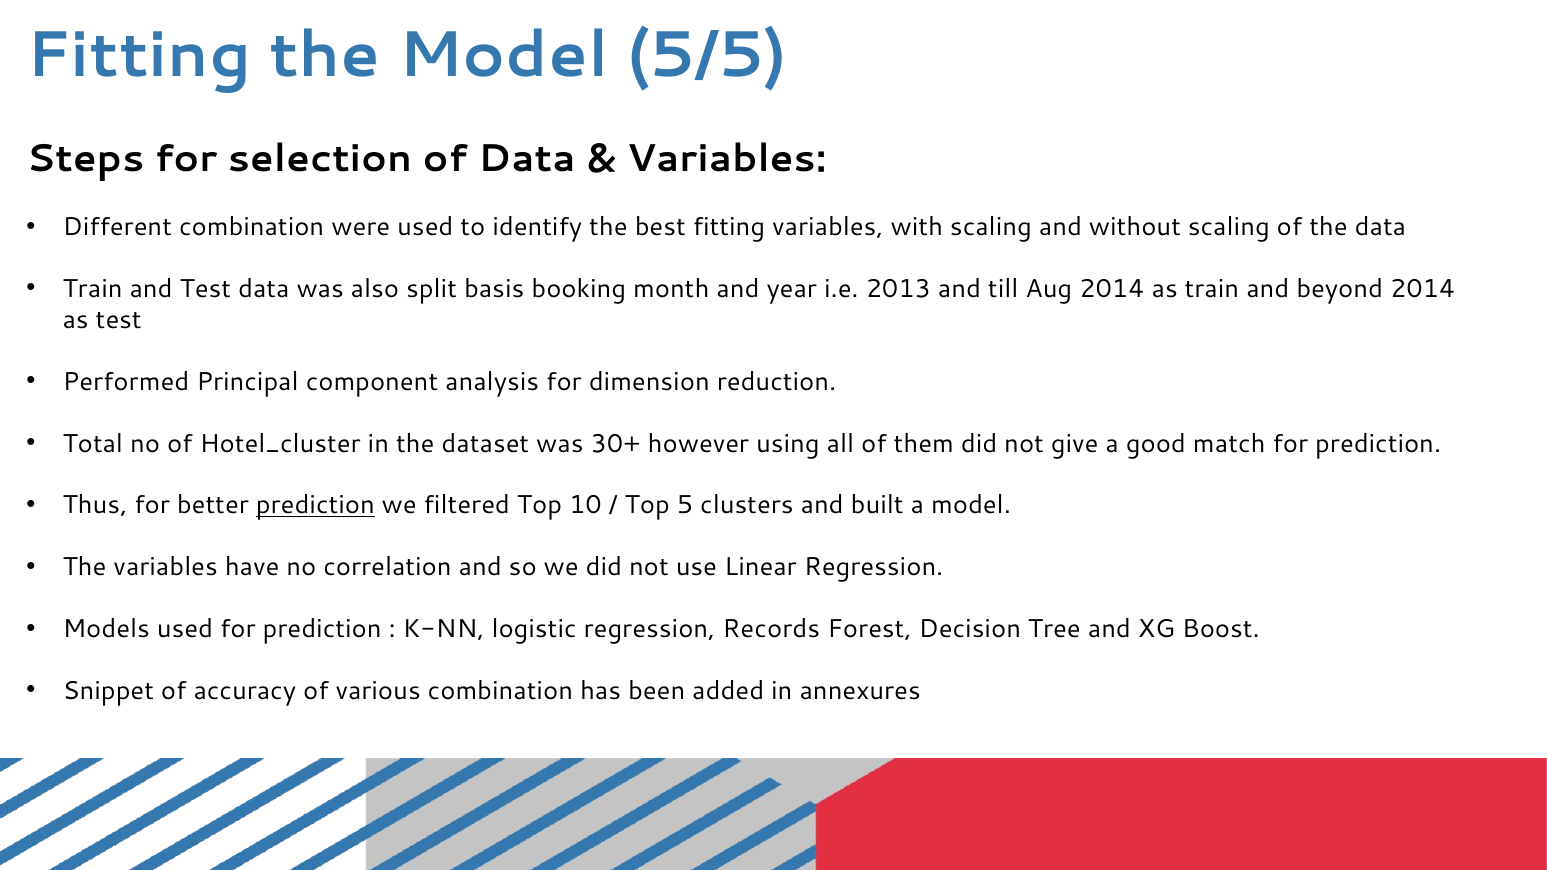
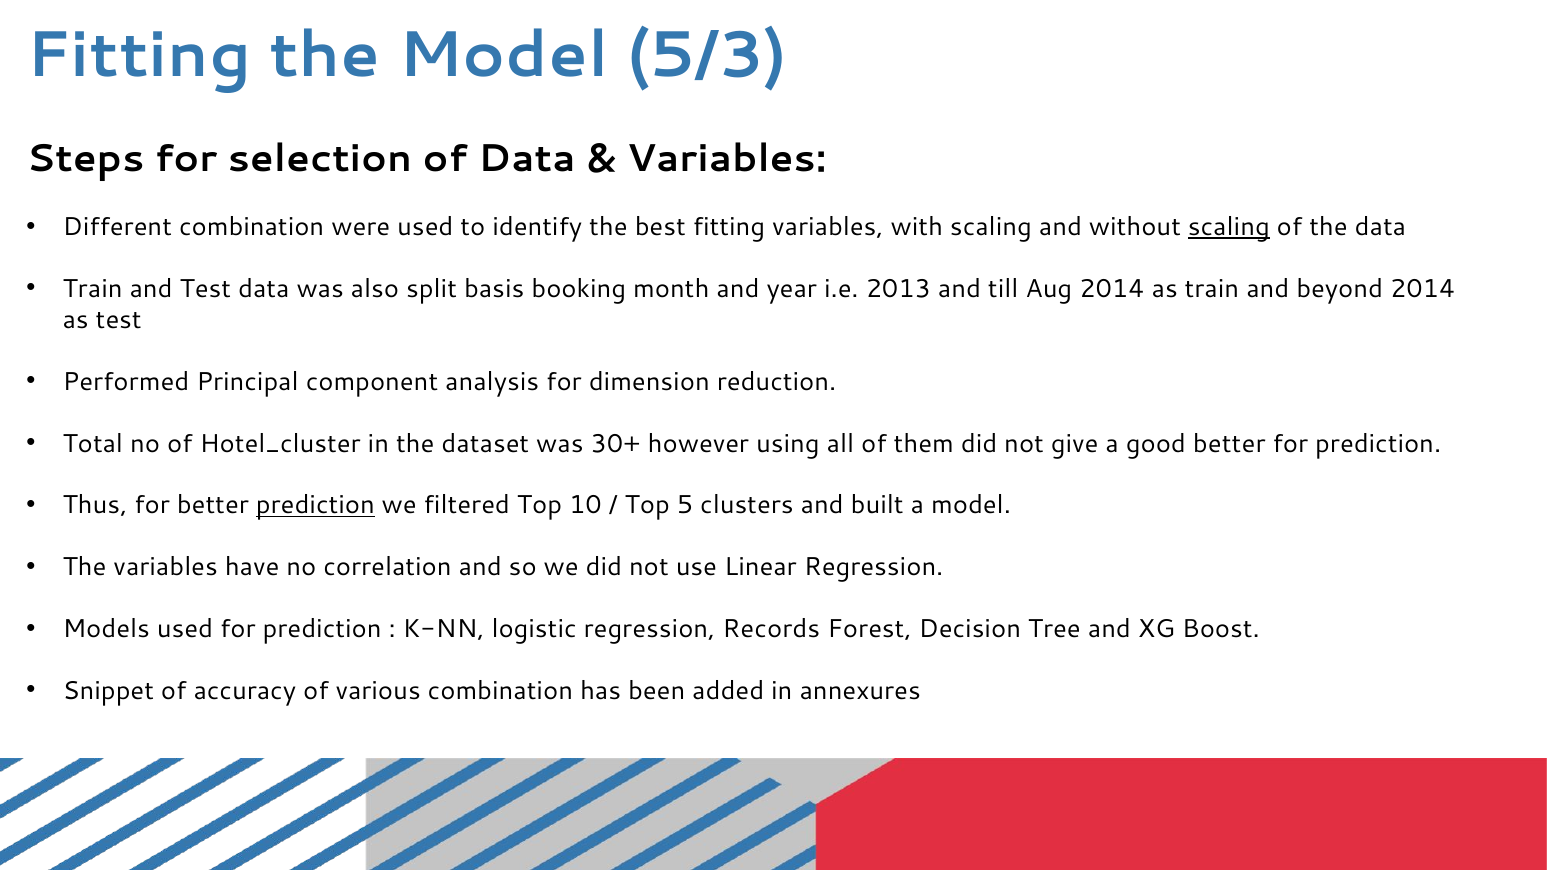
5/5: 5/5 -> 5/3
scaling at (1229, 227) underline: none -> present
good match: match -> better
